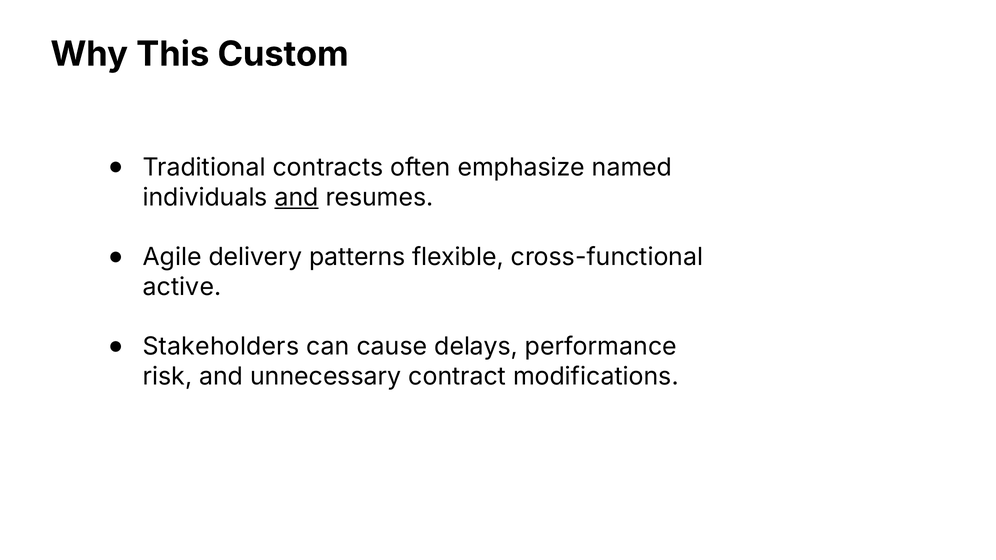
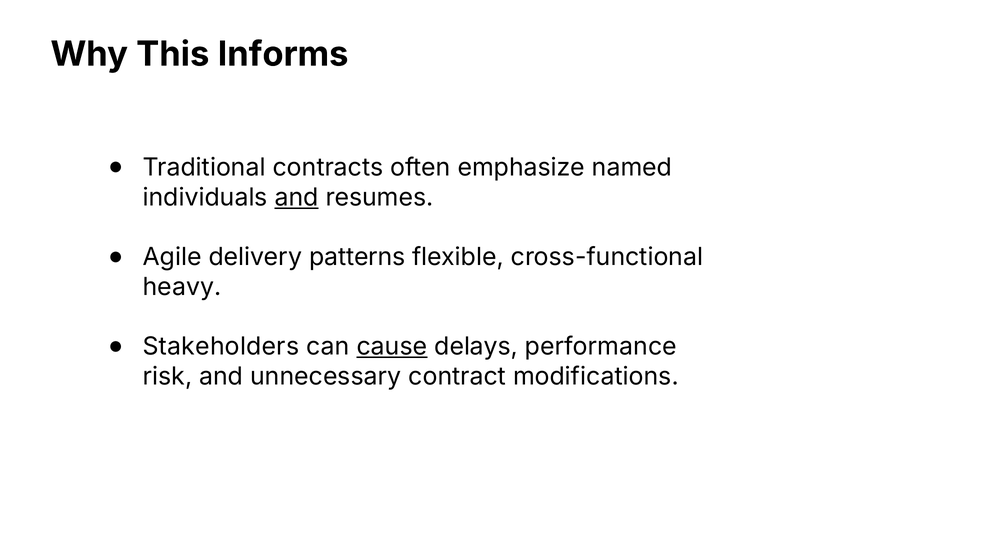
Custom: Custom -> Informs
active: active -> heavy
cause underline: none -> present
